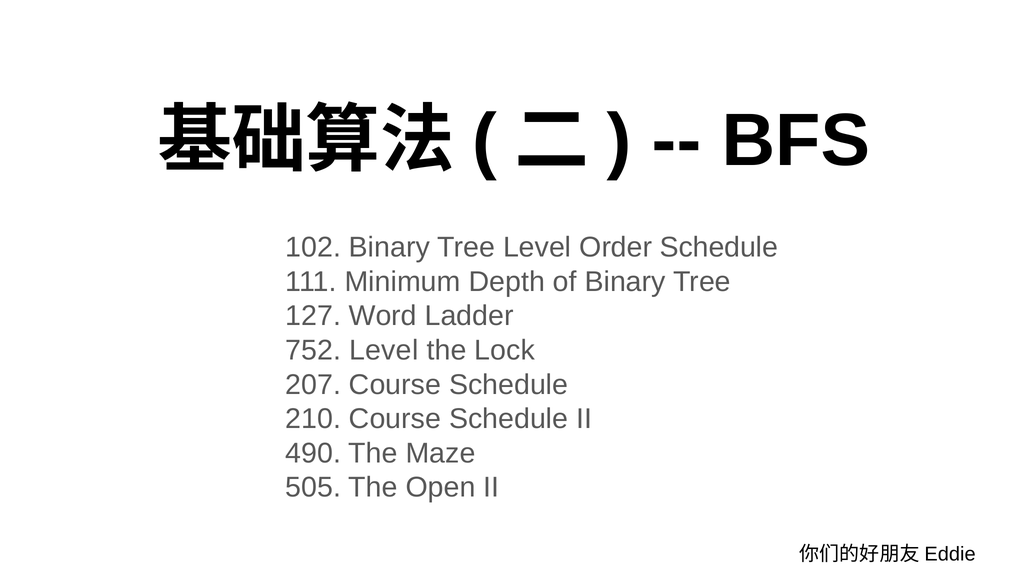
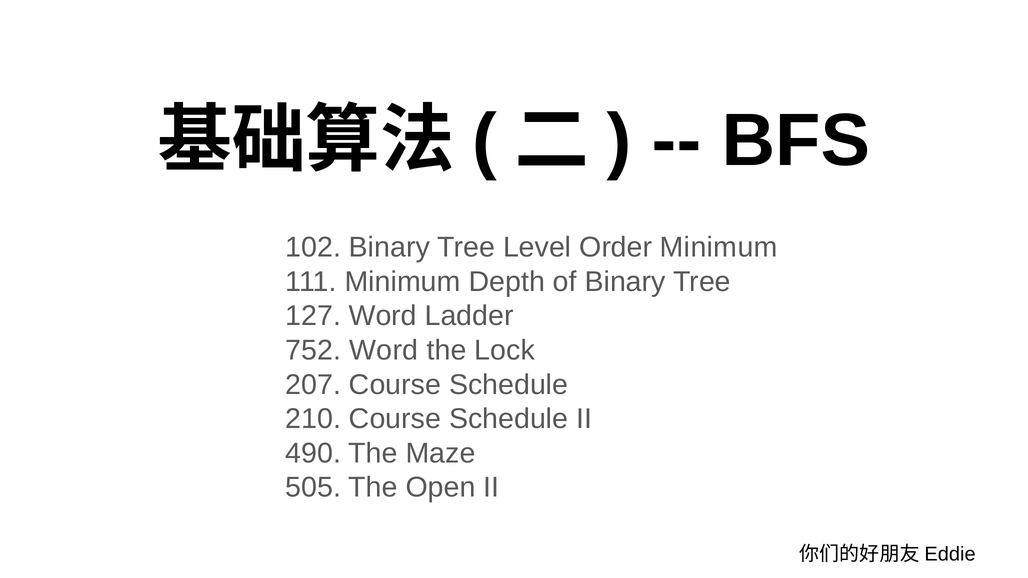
Order Schedule: Schedule -> Minimum
752 Level: Level -> Word
